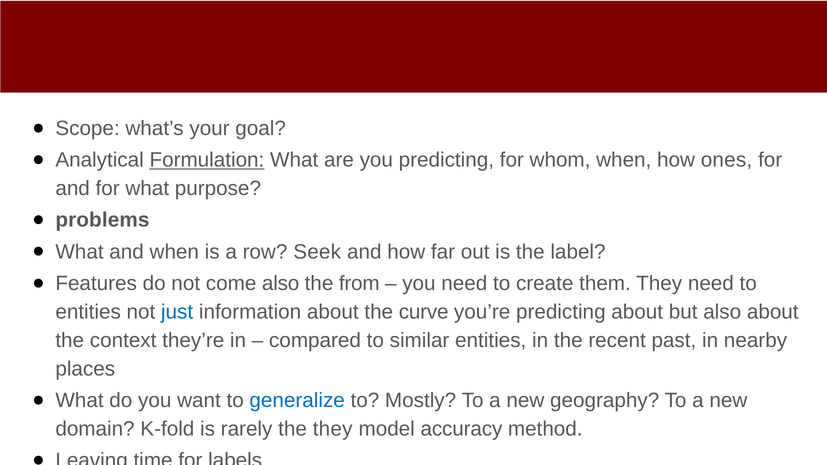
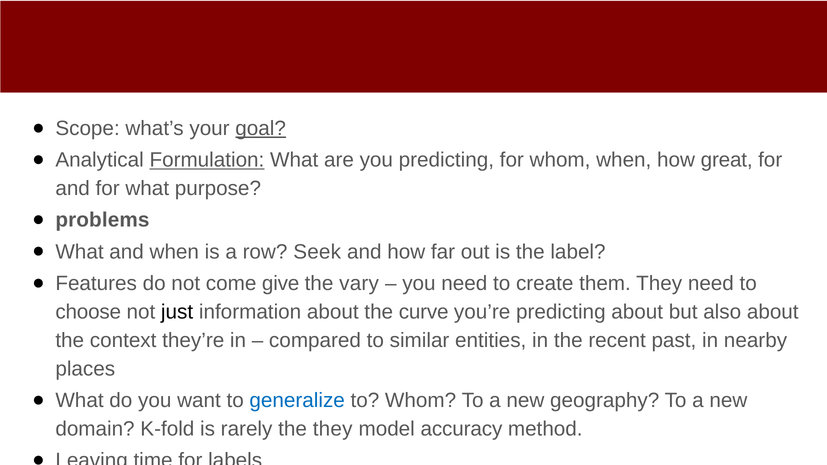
goal underline: none -> present
ones: ones -> great
come also: also -> give
from: from -> vary
entities at (88, 312): entities -> choose
just colour: blue -> black
to Mostly: Mostly -> Whom
